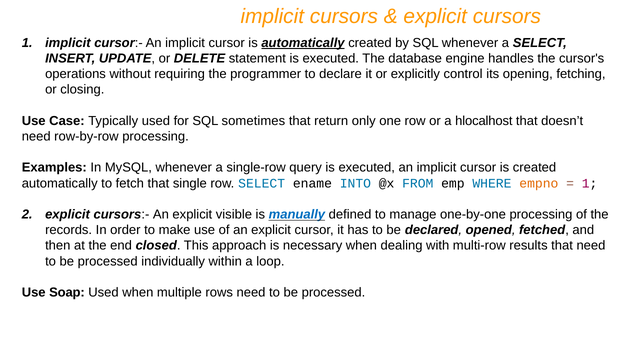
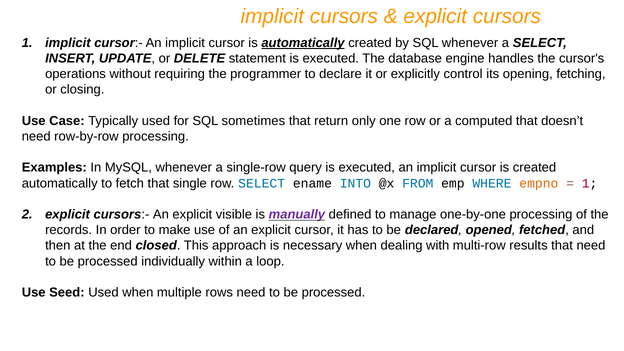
hlocalhost: hlocalhost -> computed
manually colour: blue -> purple
Soap: Soap -> Seed
